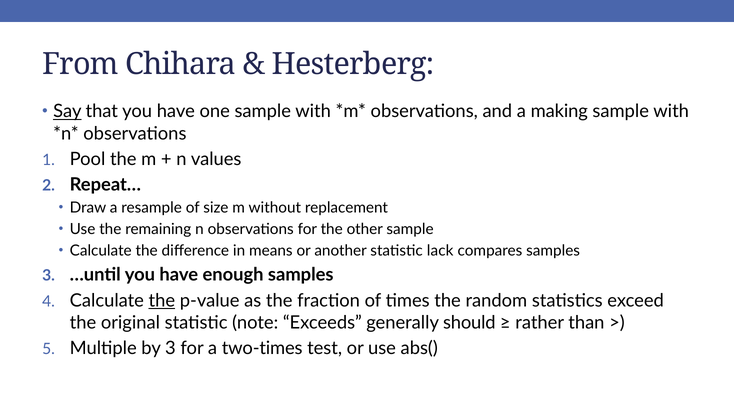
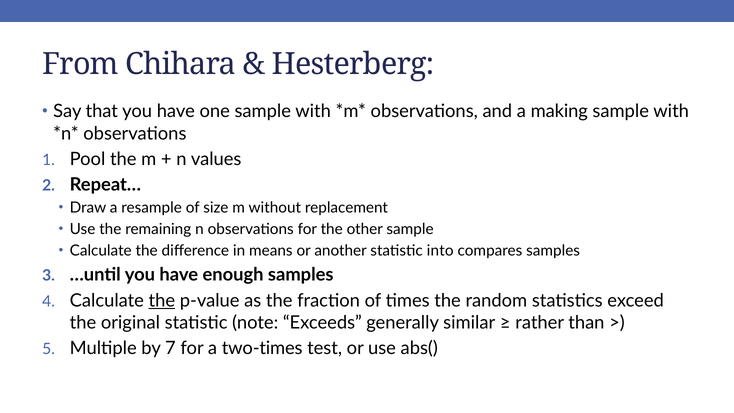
Say underline: present -> none
lack: lack -> into
should: should -> similar
by 3: 3 -> 7
